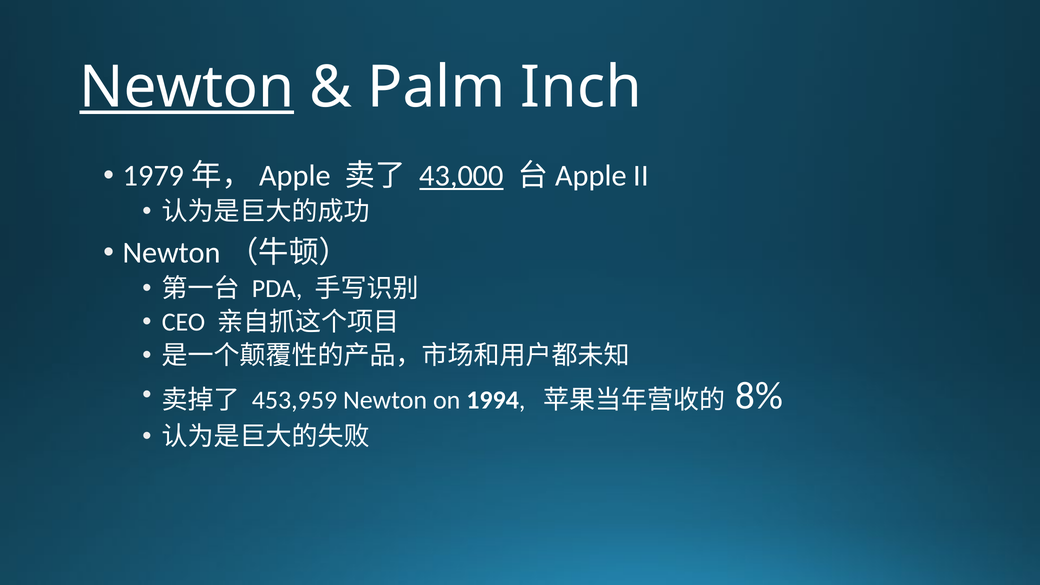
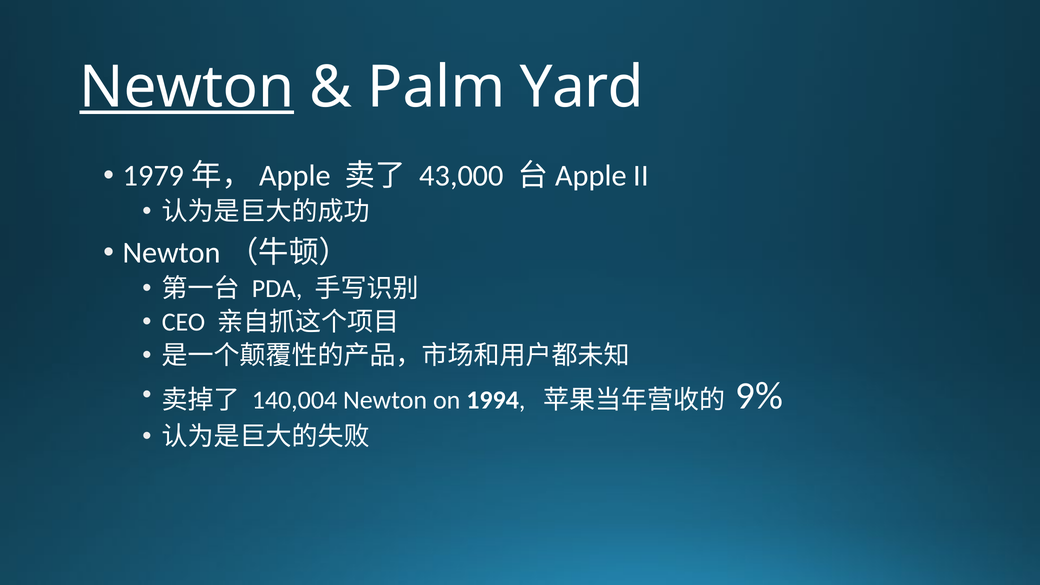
Inch: Inch -> Yard
43,000 underline: present -> none
453,959: 453,959 -> 140,004
8%: 8% -> 9%
